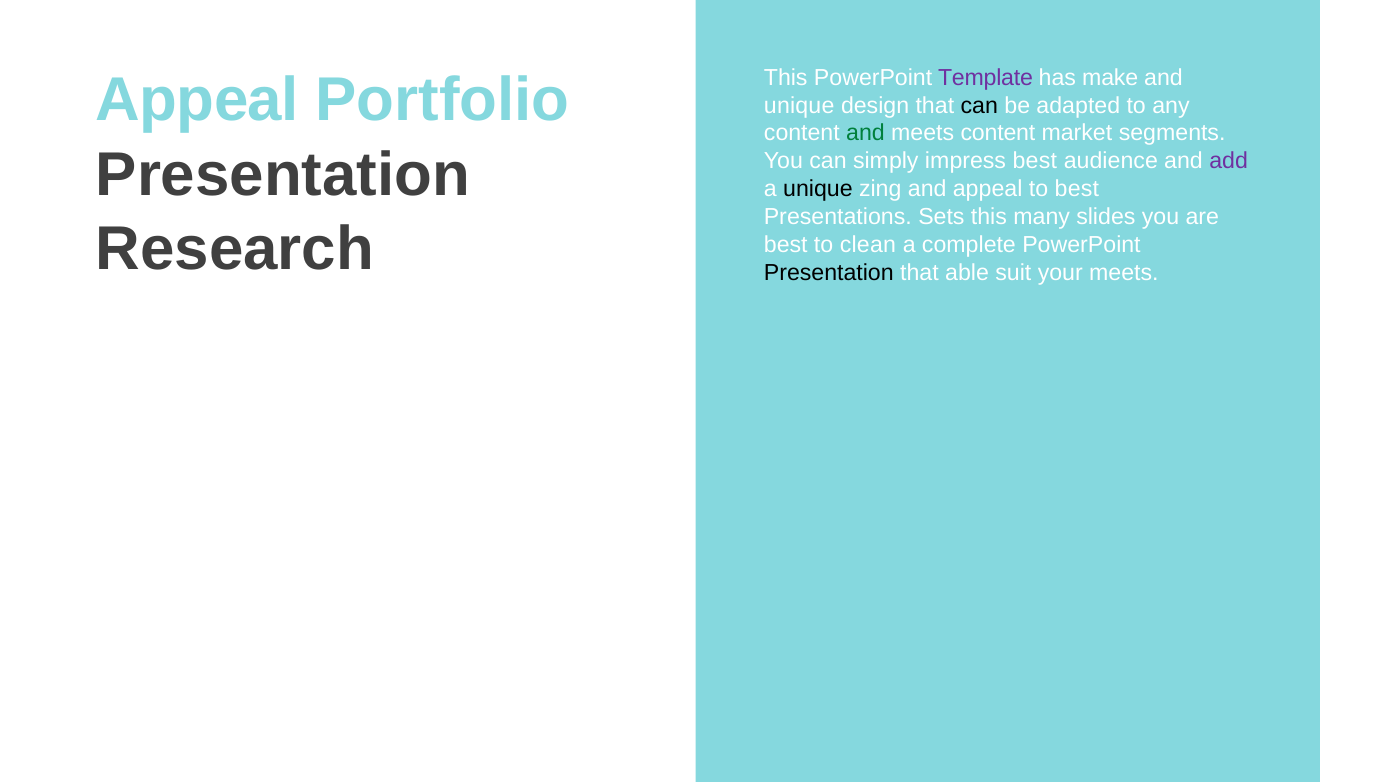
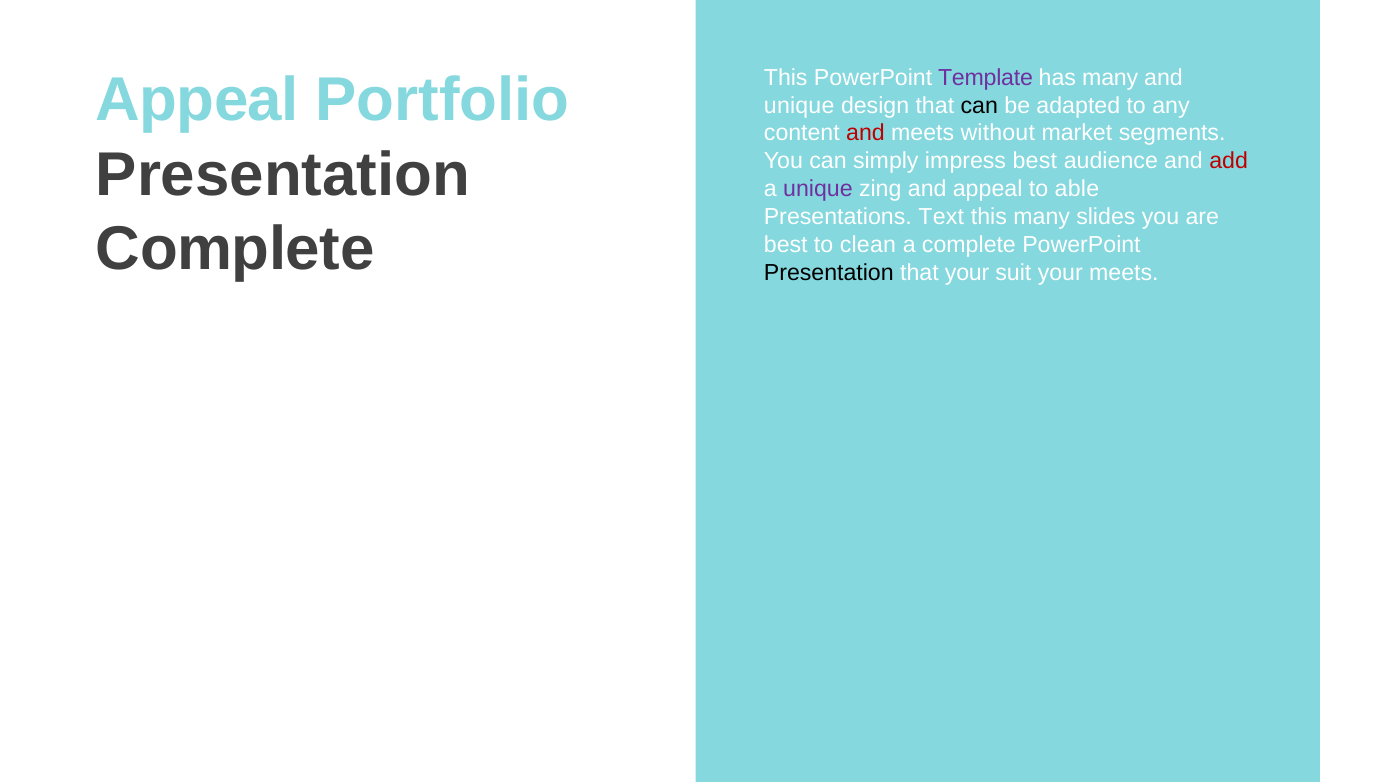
has make: make -> many
and at (865, 133) colour: green -> red
meets content: content -> without
add colour: purple -> red
unique at (818, 189) colour: black -> purple
to best: best -> able
Sets: Sets -> Text
Research at (235, 249): Research -> Complete
that able: able -> your
